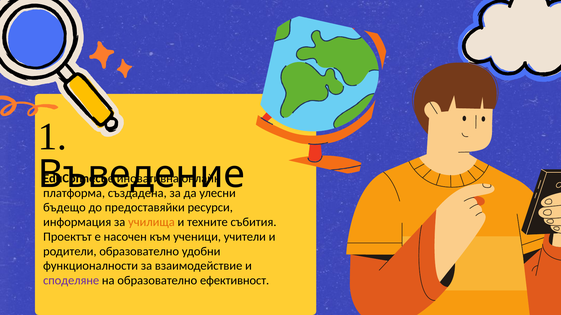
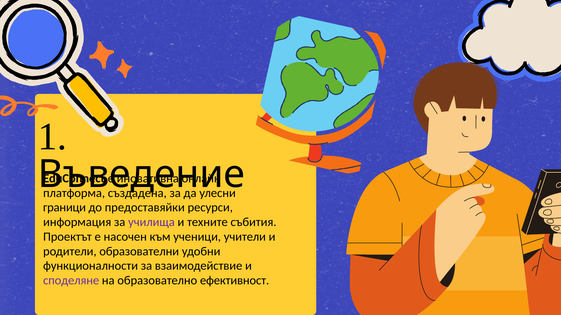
бъдещо: бъдещо -> граници
училища colour: orange -> purple
родители образователно: образователно -> образователни
